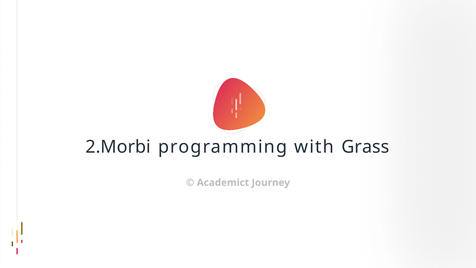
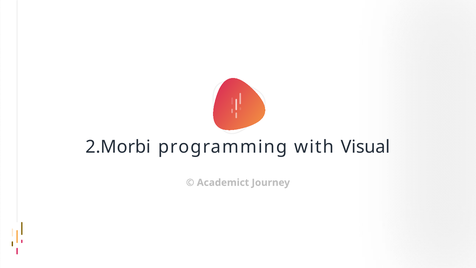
Grass: Grass -> Visual
